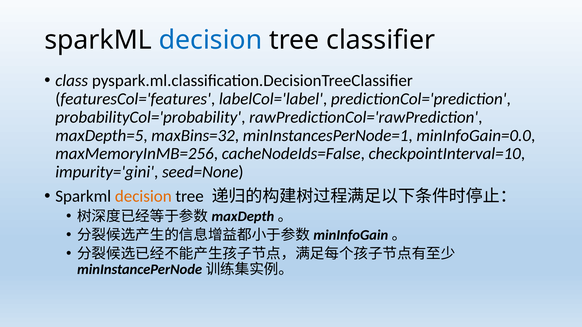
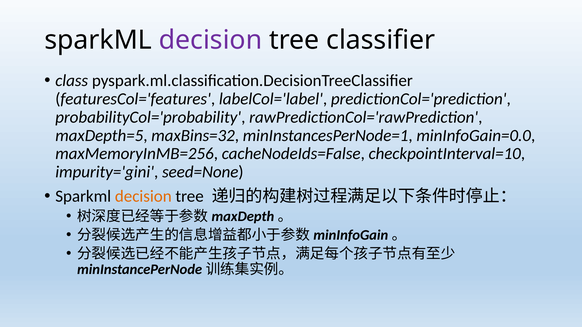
decision at (211, 40) colour: blue -> purple
